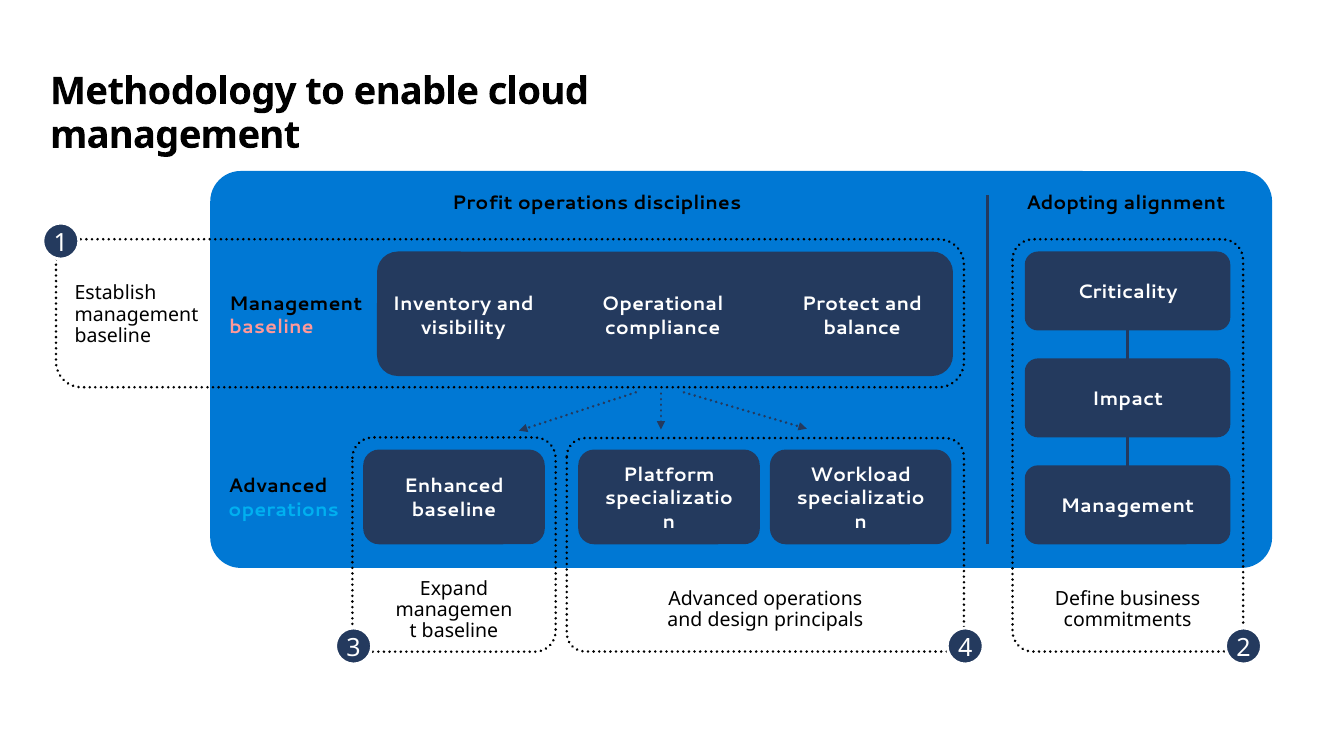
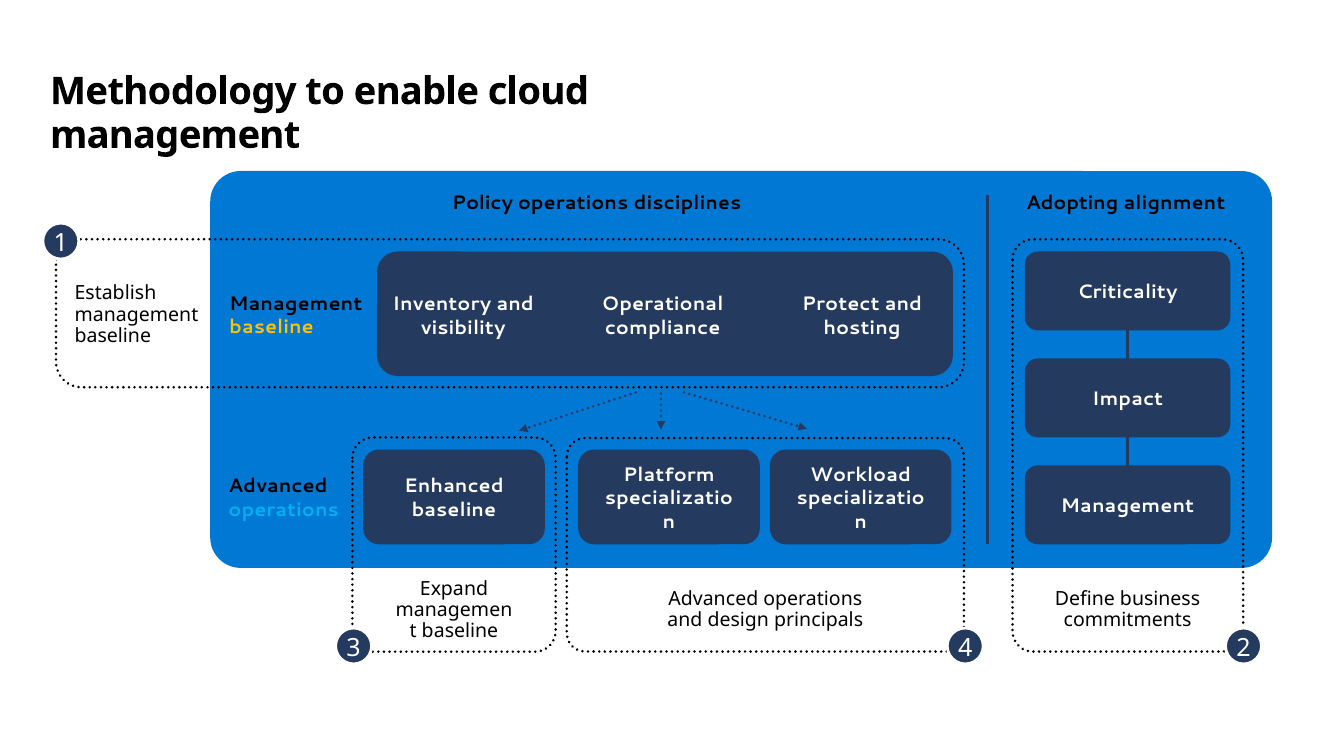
Profit: Profit -> Policy
baseline at (271, 328) colour: pink -> yellow
balance: balance -> hosting
